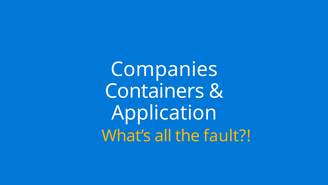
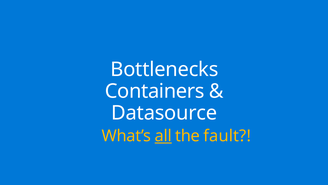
Companies: Companies -> Bottlenecks
Application: Application -> Datasource
all underline: none -> present
